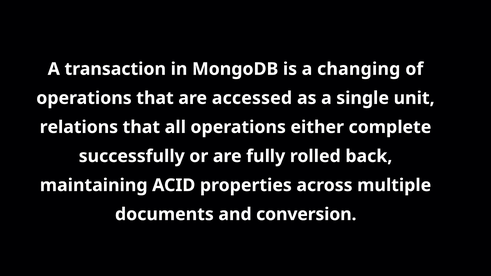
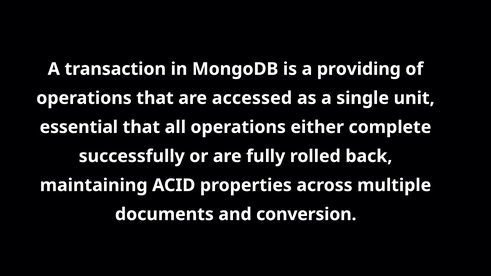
changing: changing -> providing
relations: relations -> essential
